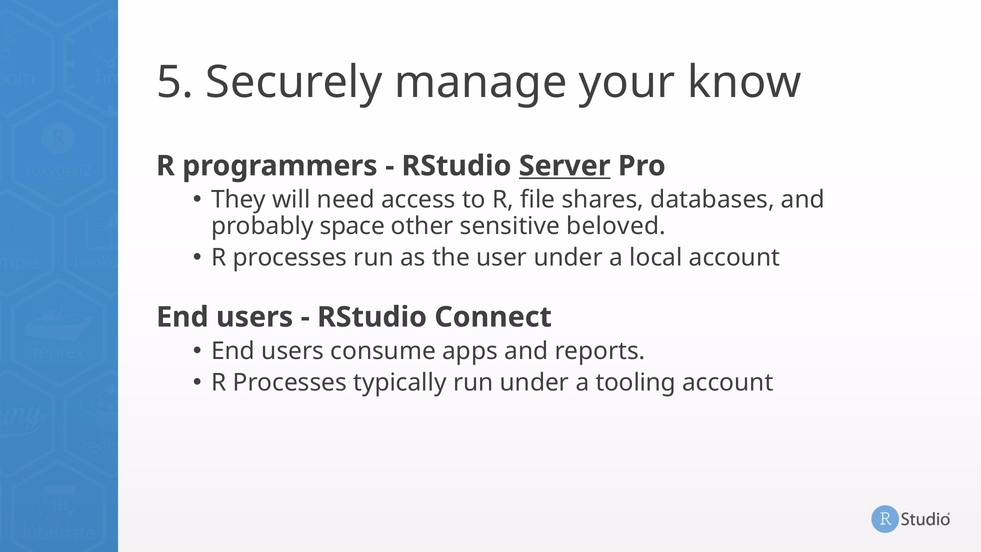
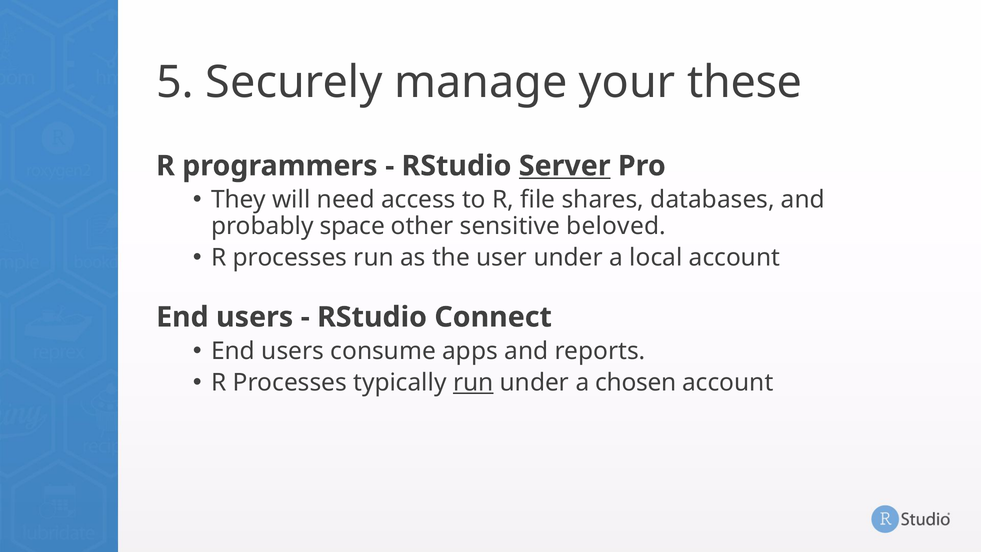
know: know -> these
run at (473, 382) underline: none -> present
tooling: tooling -> chosen
